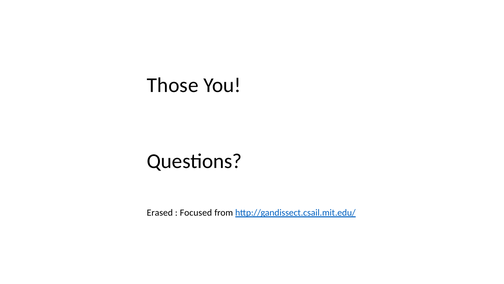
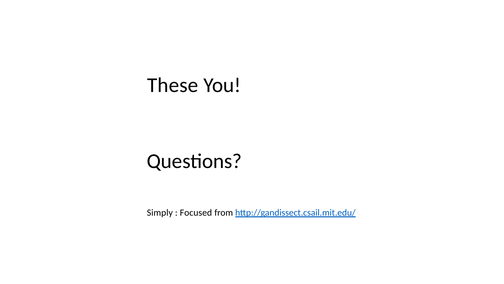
Those: Those -> These
Erased: Erased -> Simply
